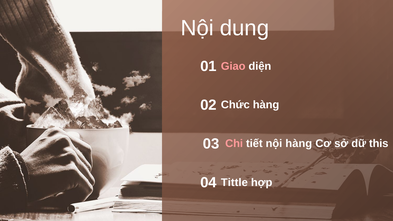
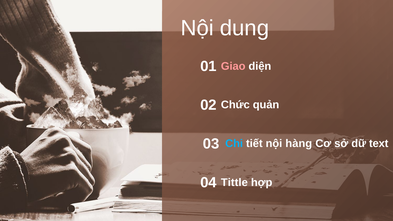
Chức hàng: hàng -> quản
Chi colour: pink -> light blue
this: this -> text
